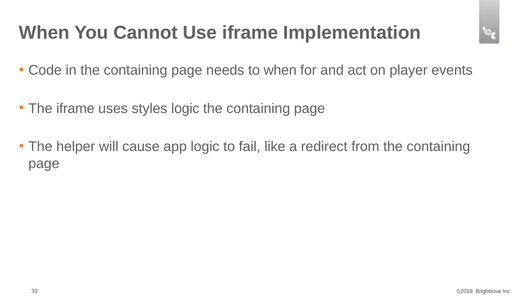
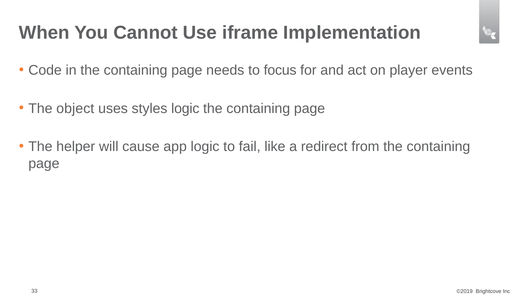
to when: when -> focus
The iframe: iframe -> object
